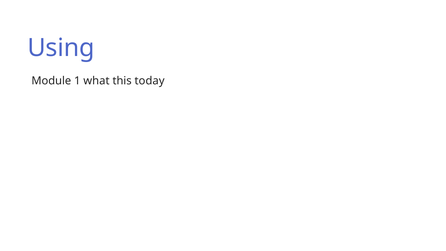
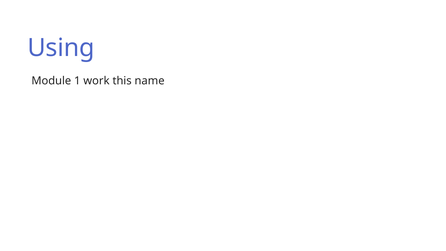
what: what -> work
today: today -> name
